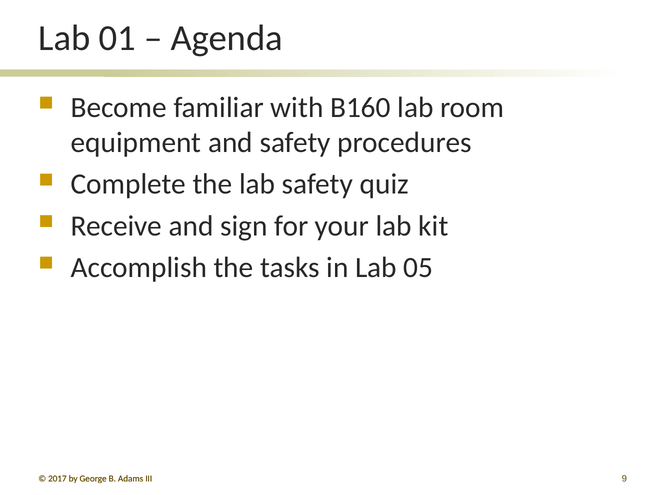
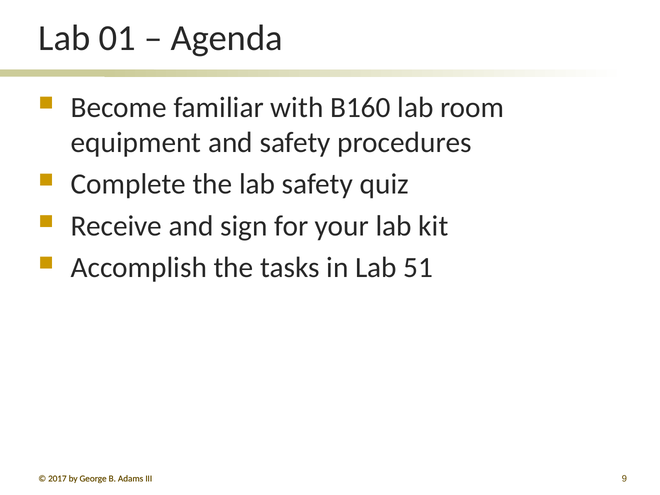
05: 05 -> 51
